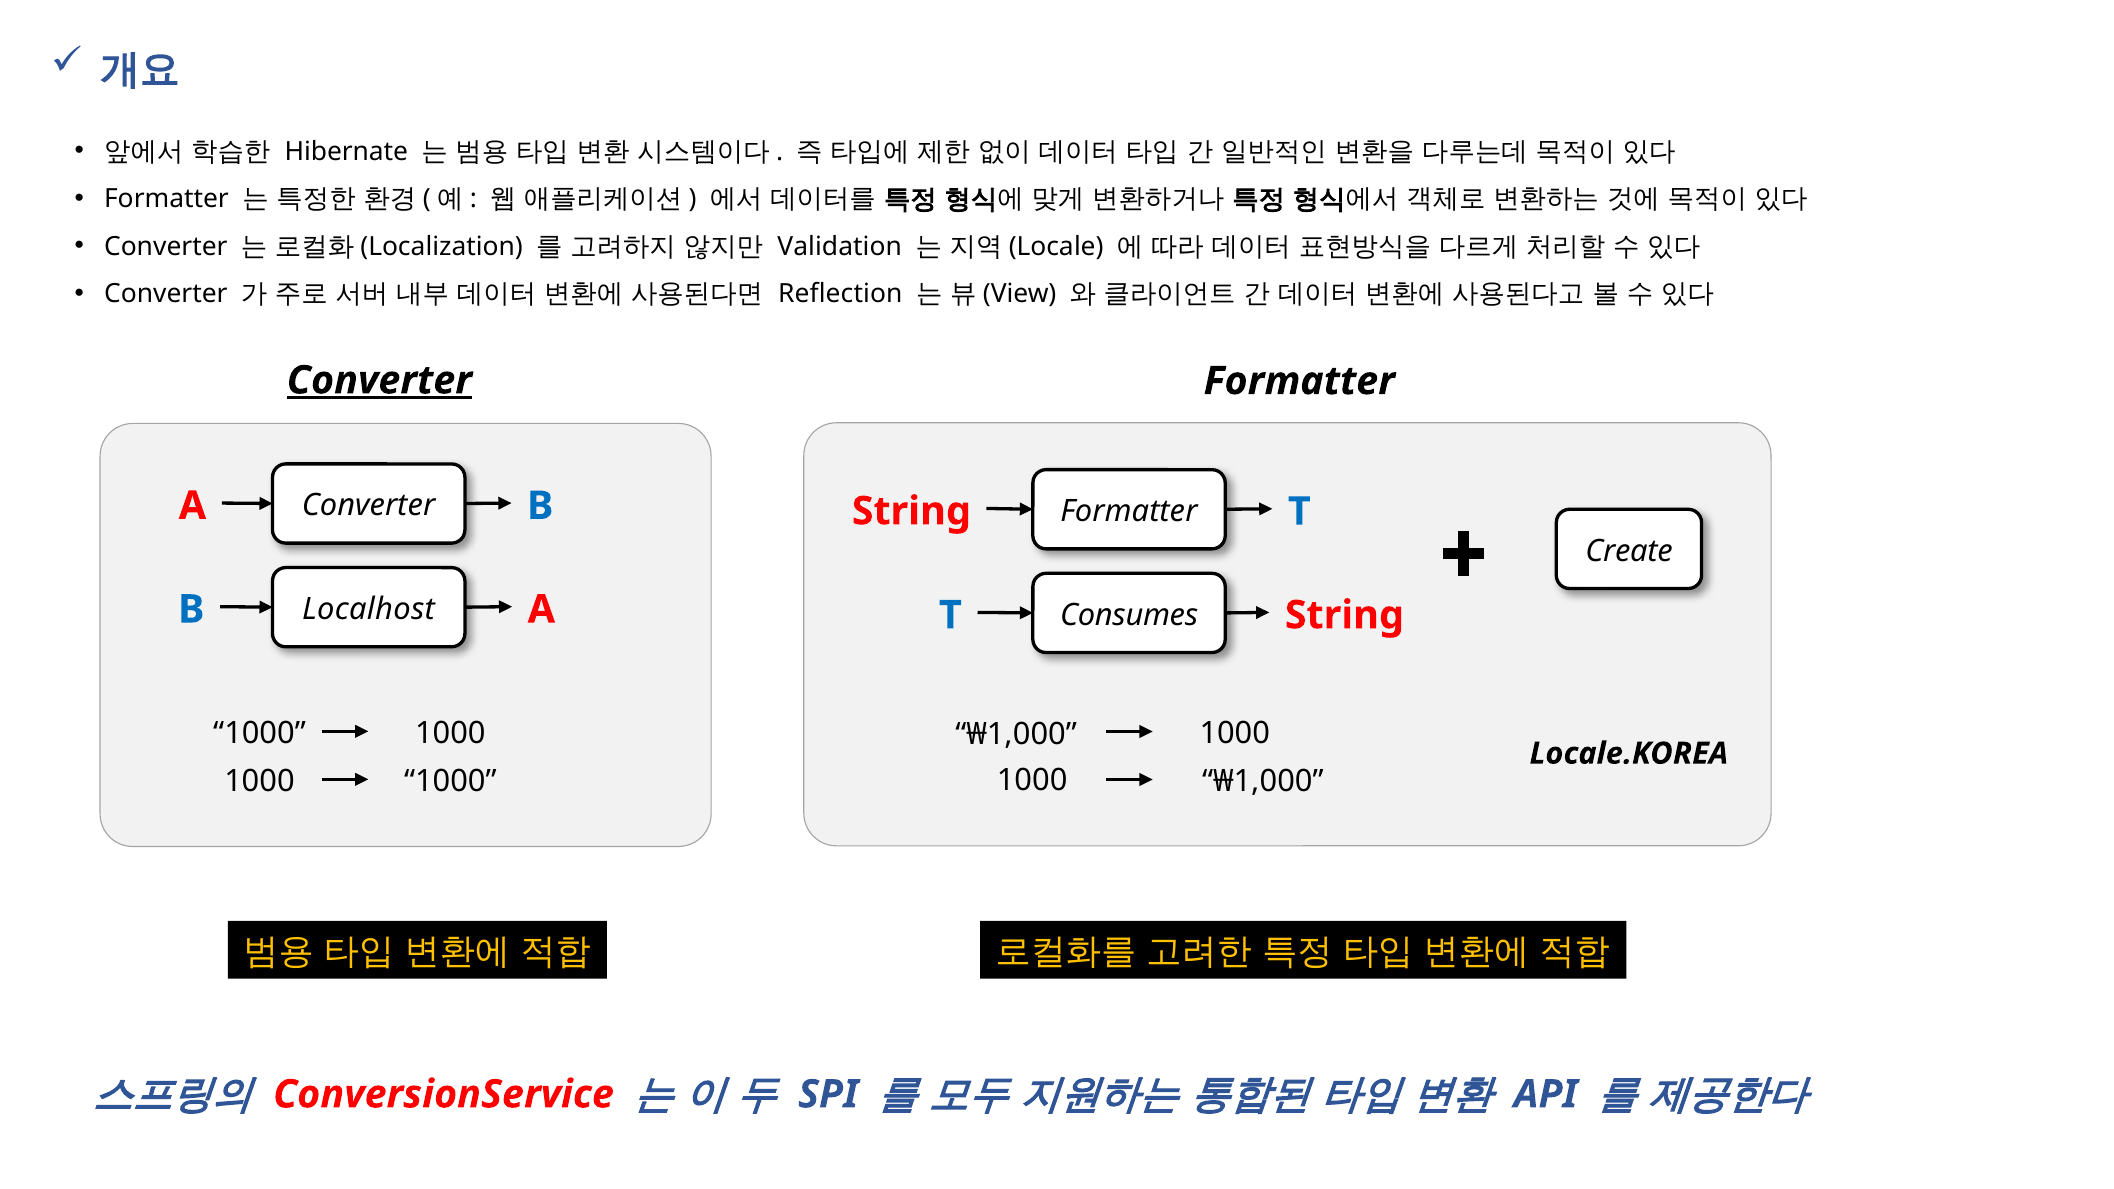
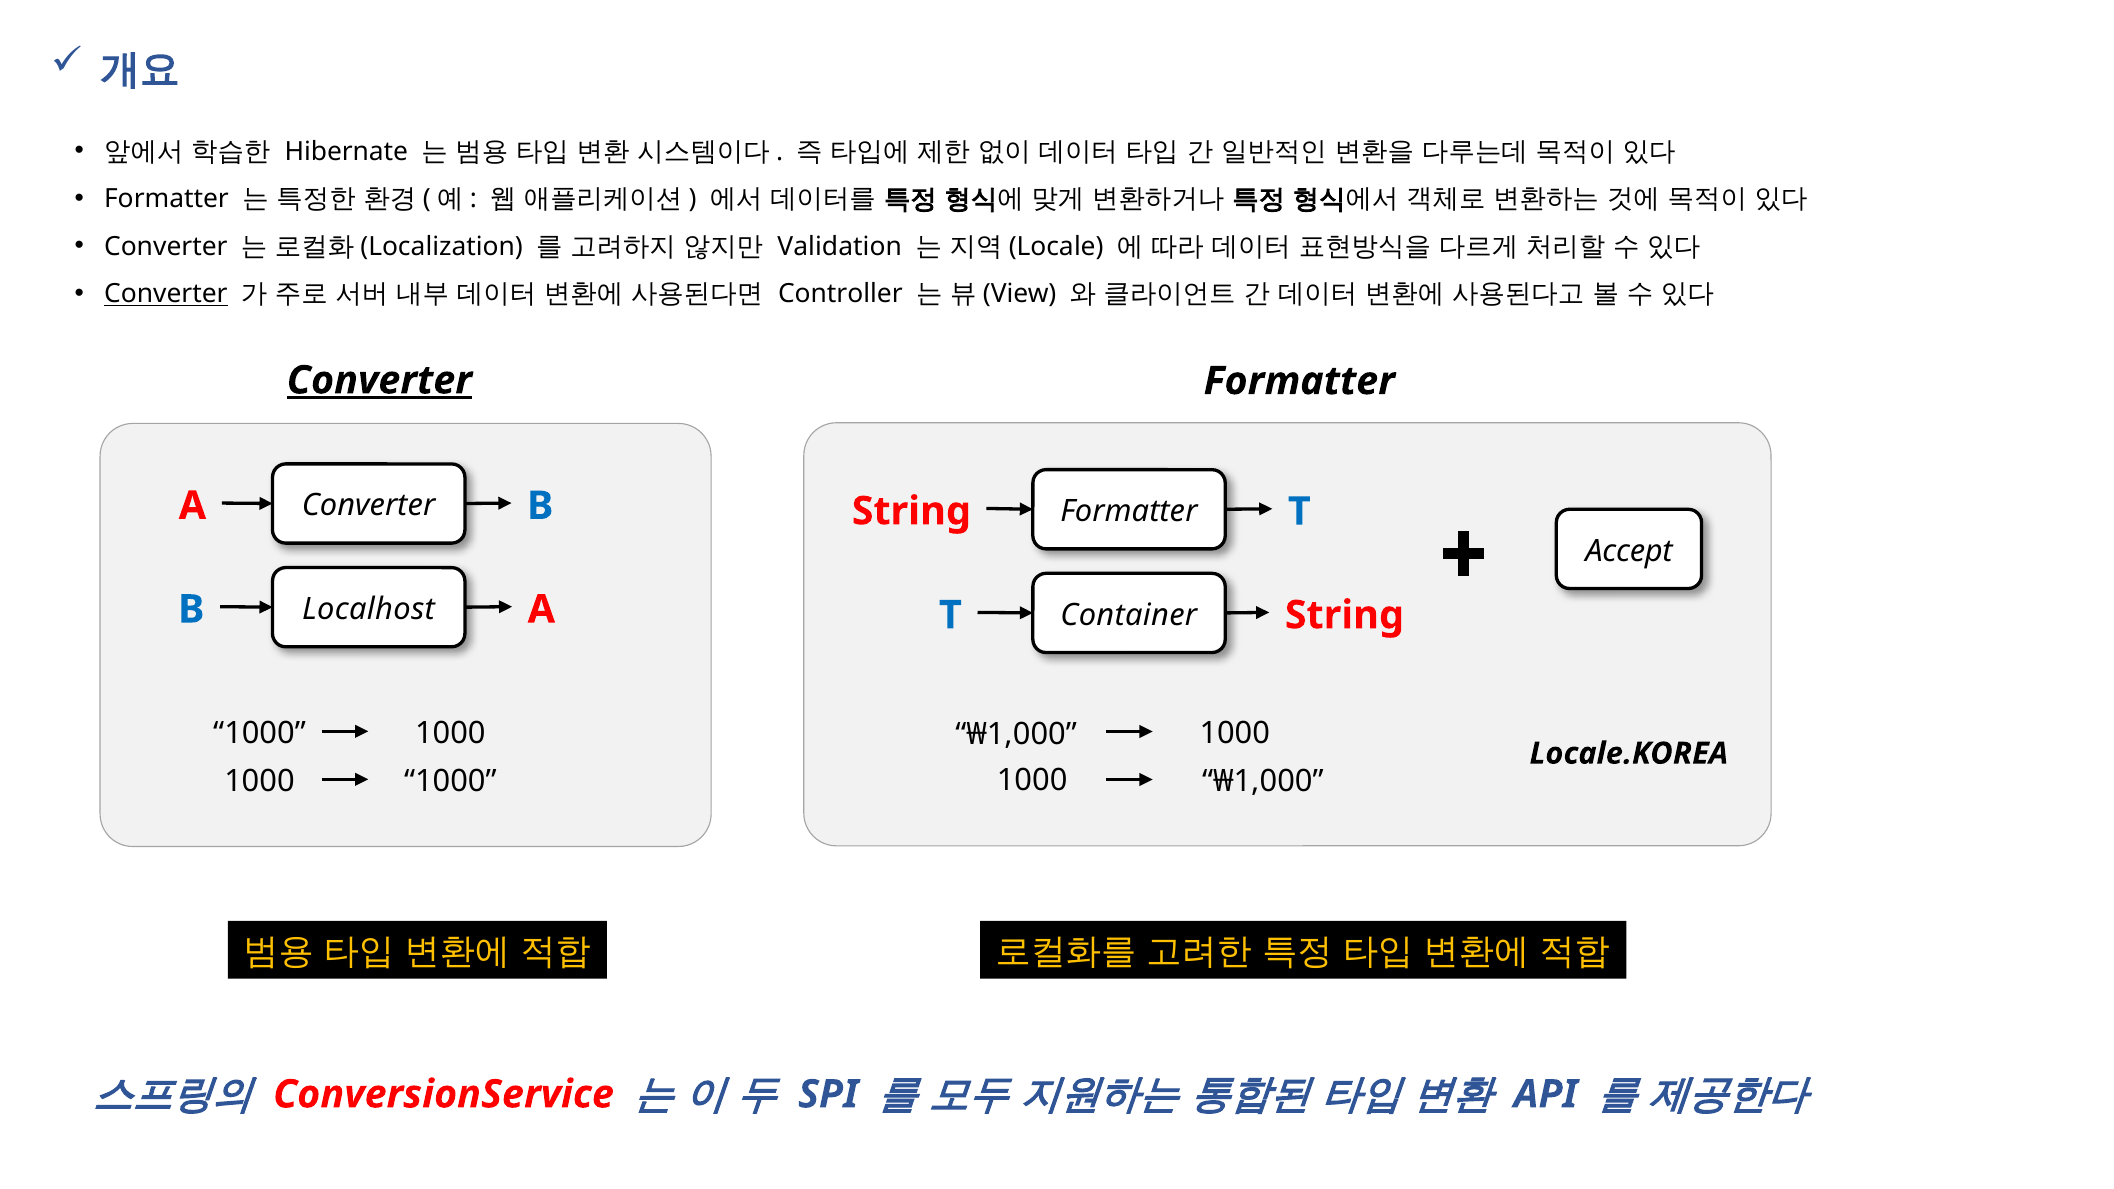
Converter at (166, 294) underline: none -> present
Reflection: Reflection -> Controller
Create: Create -> Accept
Consumes: Consumes -> Container
